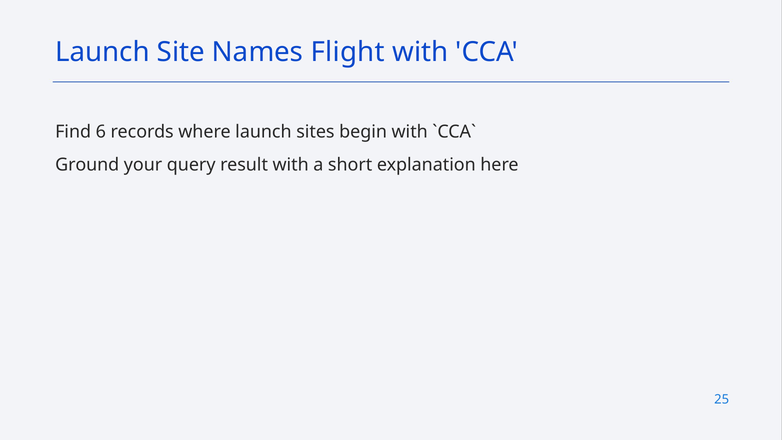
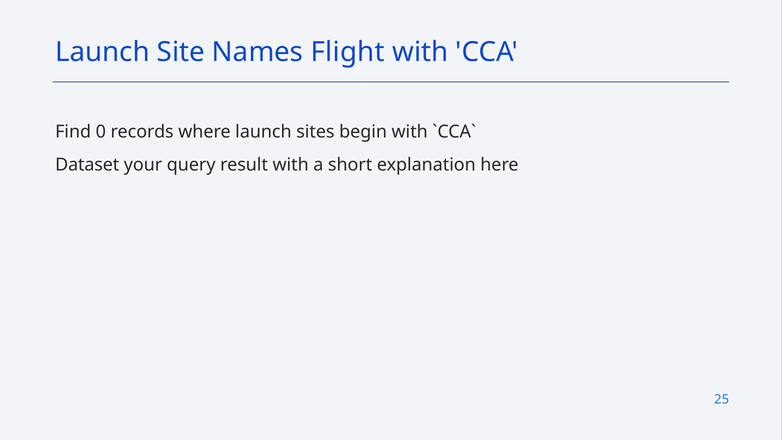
6: 6 -> 0
Ground: Ground -> Dataset
